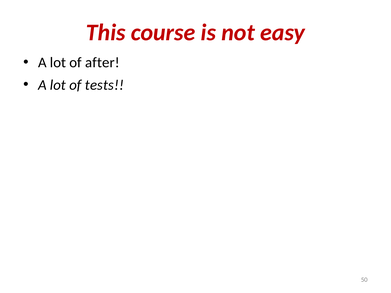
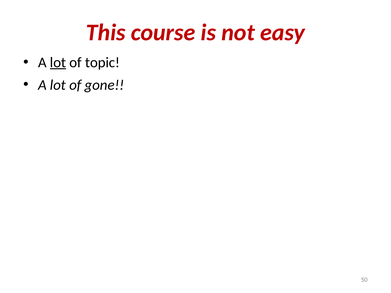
lot at (58, 63) underline: none -> present
after: after -> topic
tests: tests -> gone
